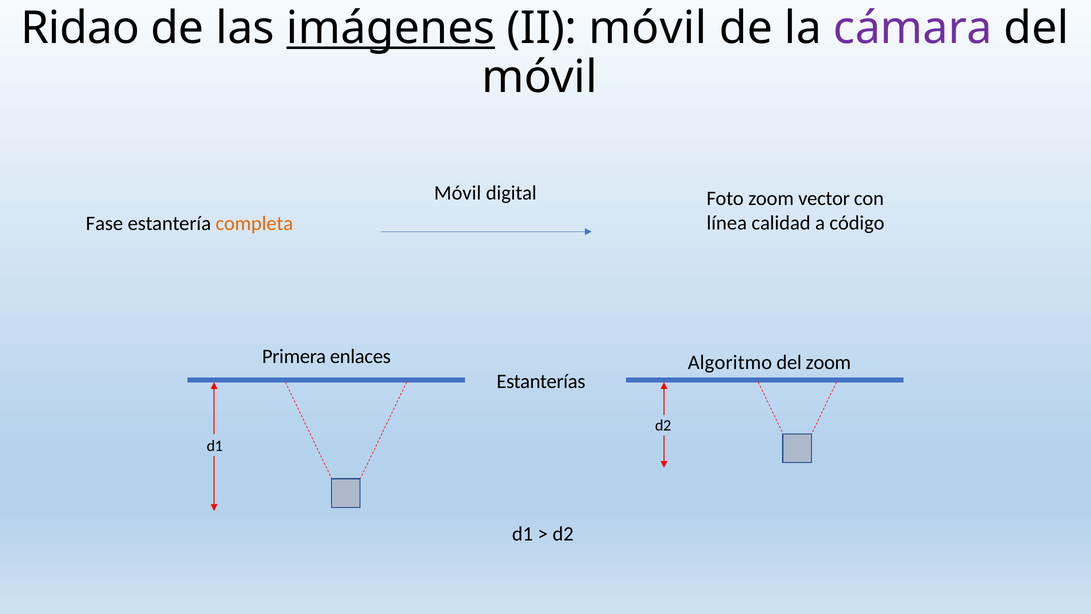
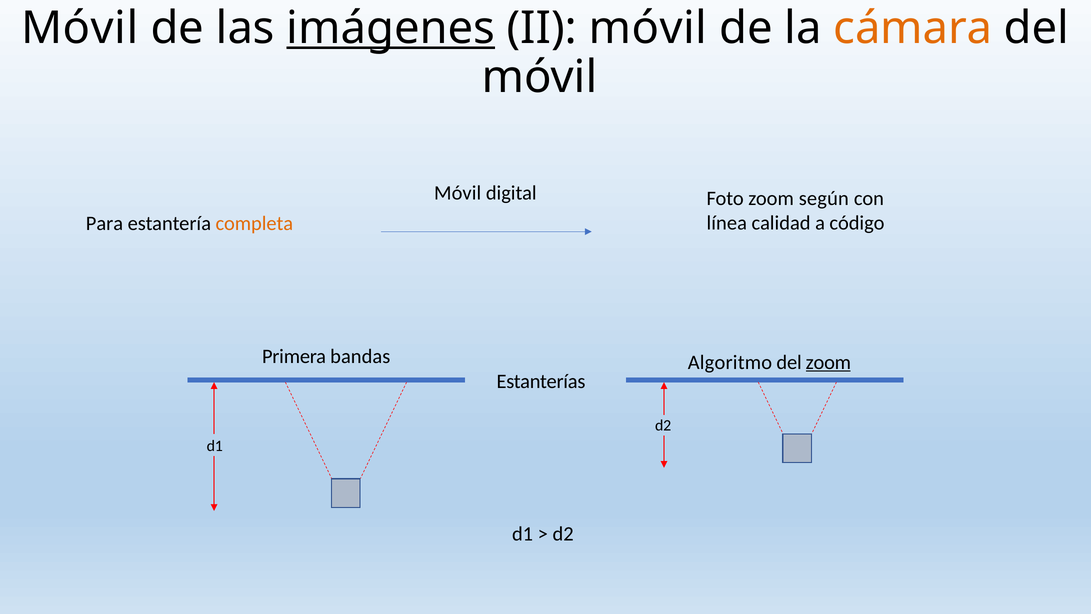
Ridao at (80, 28): Ridao -> Móvil
cámara colour: purple -> orange
vector: vector -> según
Fase: Fase -> Para
enlaces: enlaces -> bandas
zoom at (828, 362) underline: none -> present
